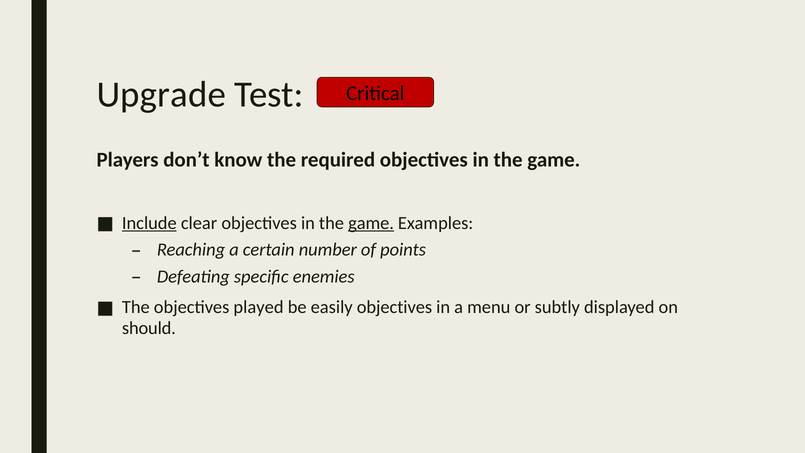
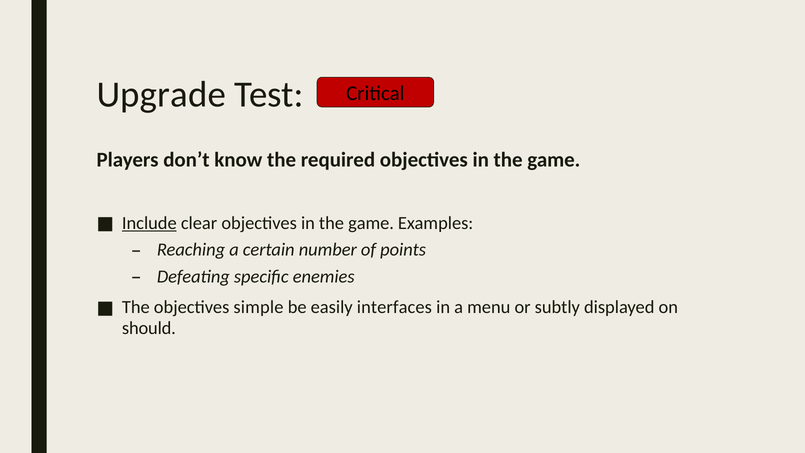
game at (371, 223) underline: present -> none
played: played -> simple
easily objectives: objectives -> interfaces
